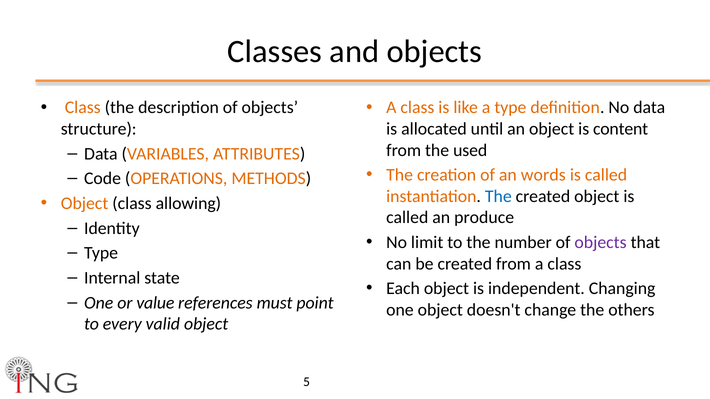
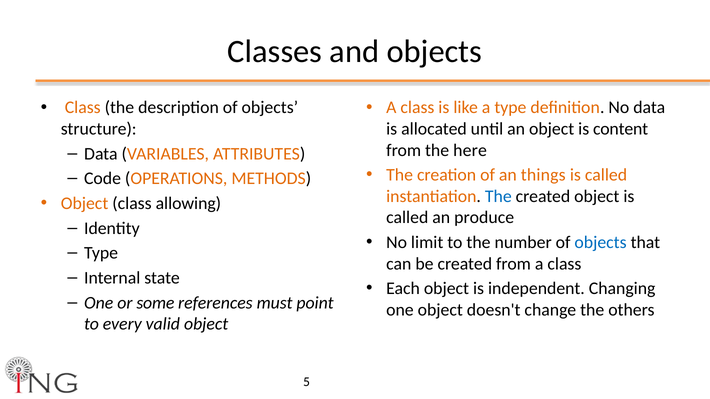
used: used -> here
words: words -> things
objects at (601, 243) colour: purple -> blue
value: value -> some
